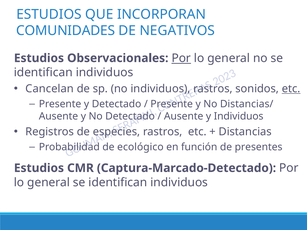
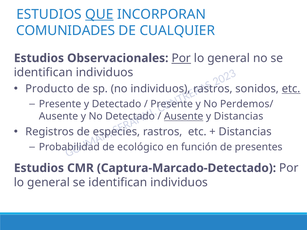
QUE underline: none -> present
NEGATIVOS: NEGATIVOS -> CUALQUIER
Cancelan: Cancelan -> Producto
Distancias/: Distancias/ -> Perdemos/
Ausente at (184, 116) underline: none -> present
y Individuos: Individuos -> Distancias
